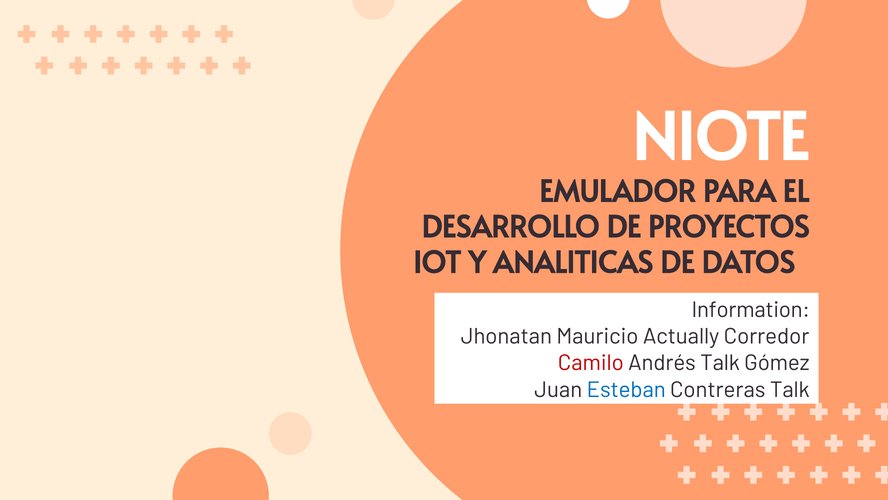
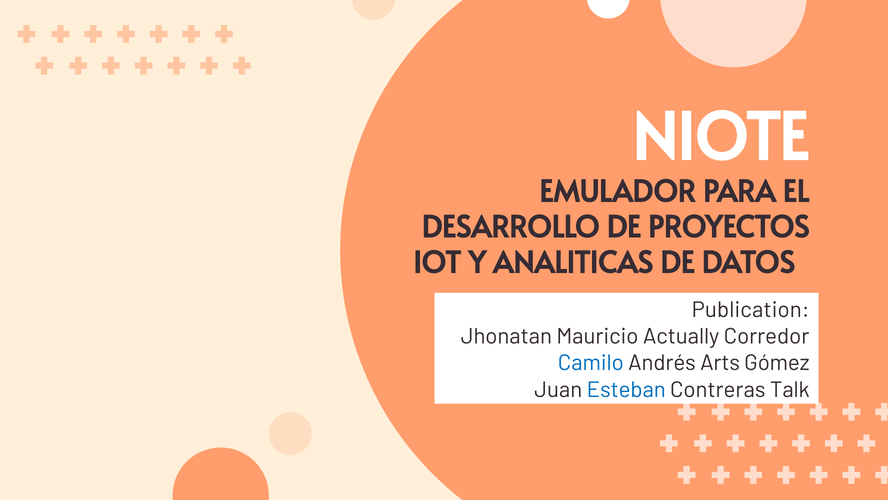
Information: Information -> Publication
Camilo colour: red -> blue
Andrés Talk: Talk -> Arts
